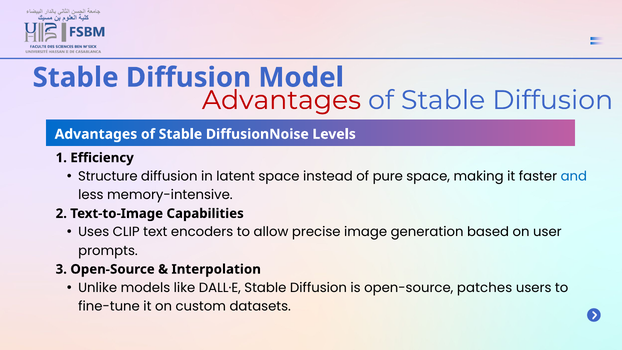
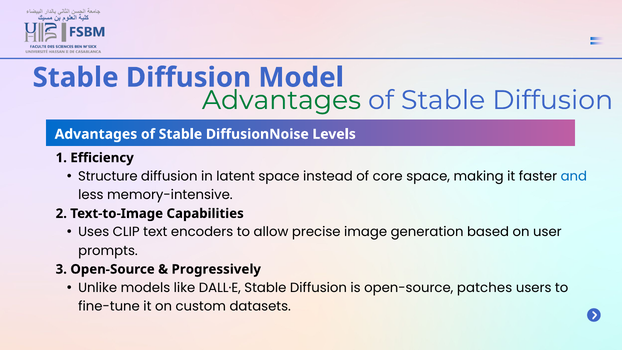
Advantages at (282, 100) colour: red -> green
pure: pure -> core
Interpolation: Interpolation -> Progressively
